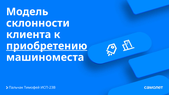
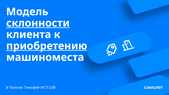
склонности underline: none -> present
